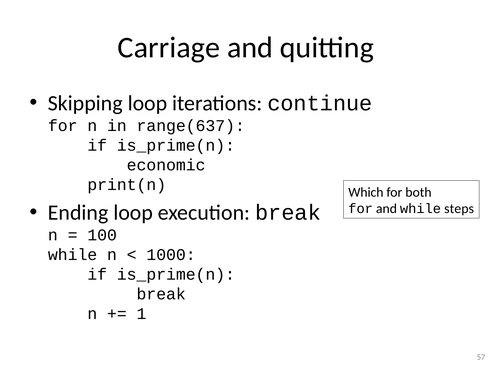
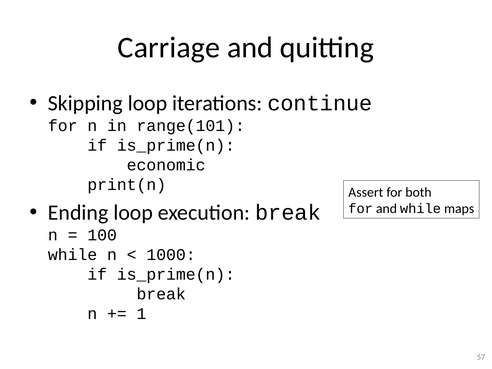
range(637: range(637 -> range(101
Which: Which -> Assert
steps: steps -> maps
